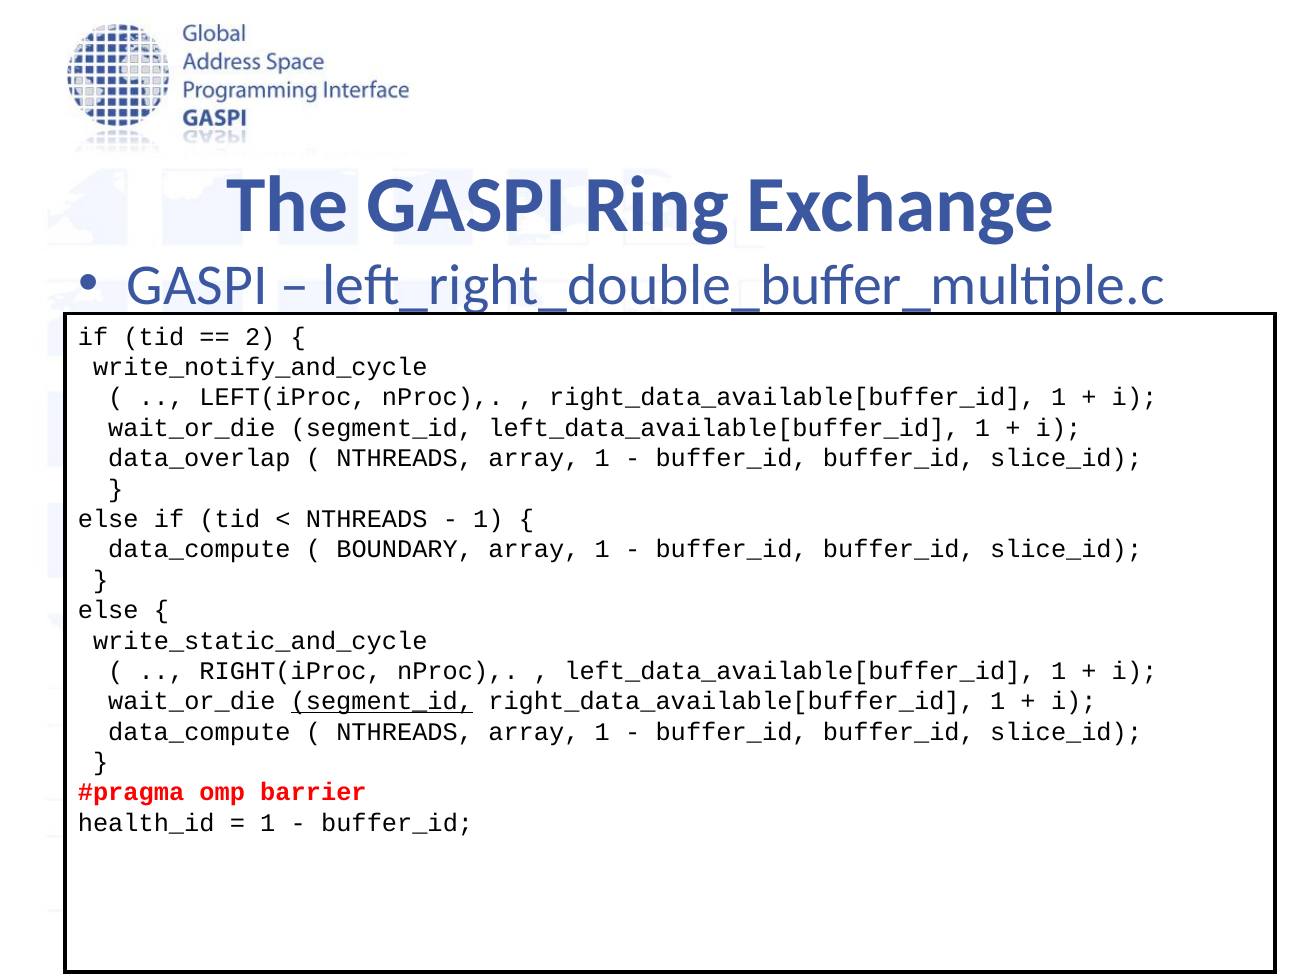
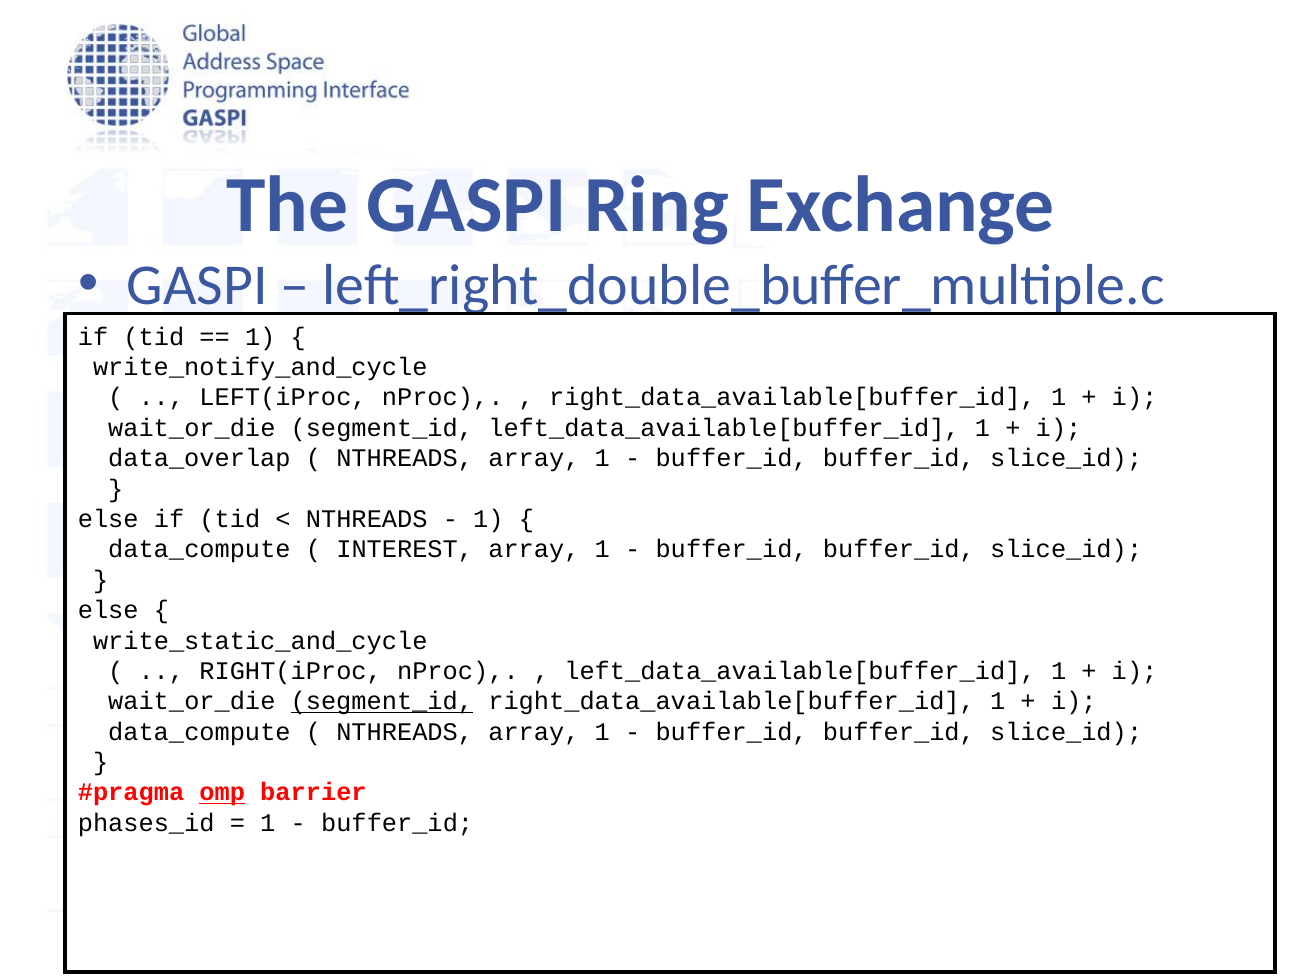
2 at (260, 337): 2 -> 1
BOUNDARY: BOUNDARY -> INTEREST
omp underline: none -> present
health_id: health_id -> phases_id
